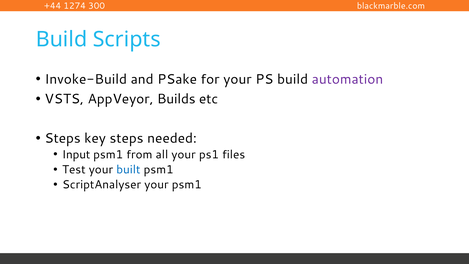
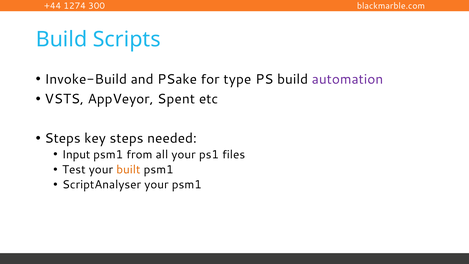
for your: your -> type
Builds: Builds -> Spent
built colour: blue -> orange
